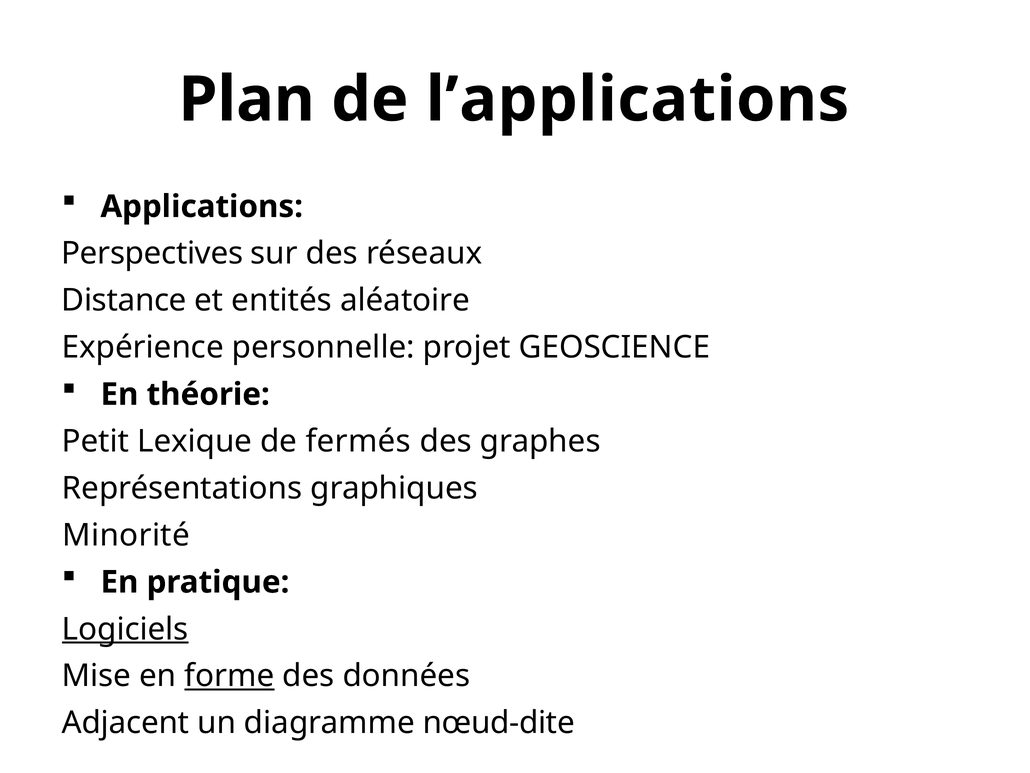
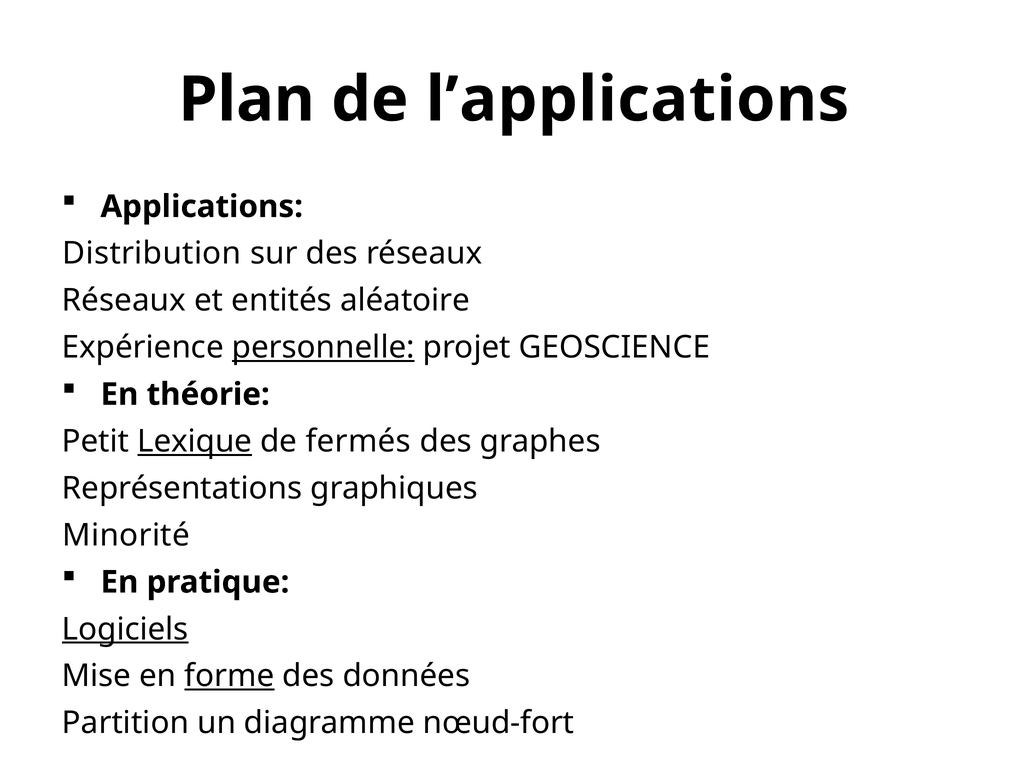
Perspectives: Perspectives -> Distribution
Distance at (124, 300): Distance -> Réseaux
personnelle underline: none -> present
Lexique underline: none -> present
Adjacent: Adjacent -> Partition
nœud-dite: nœud-dite -> nœud-fort
